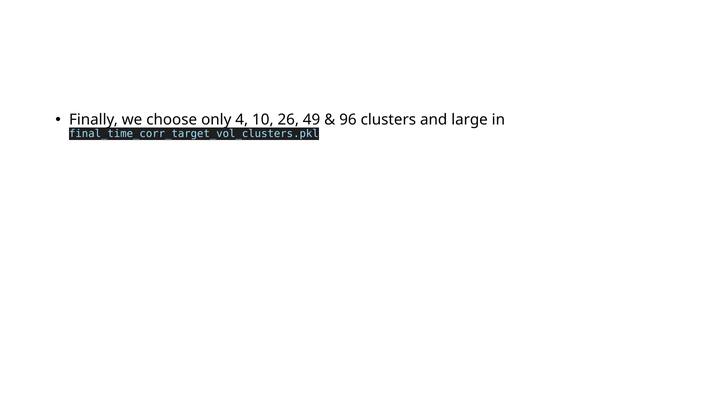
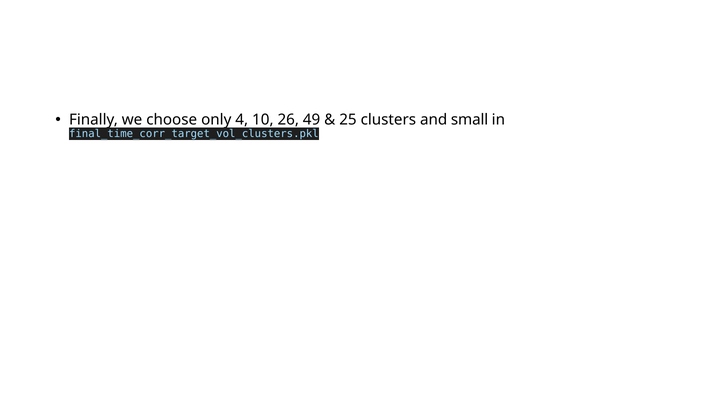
96: 96 -> 25
large: large -> small
